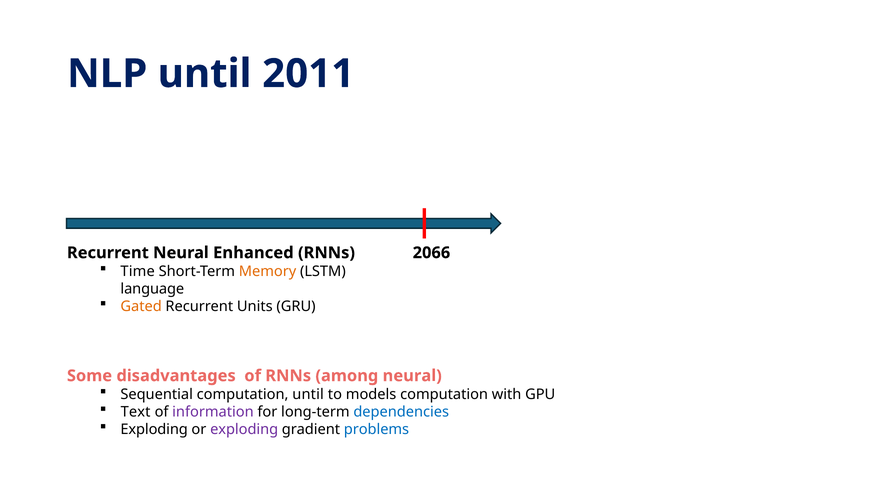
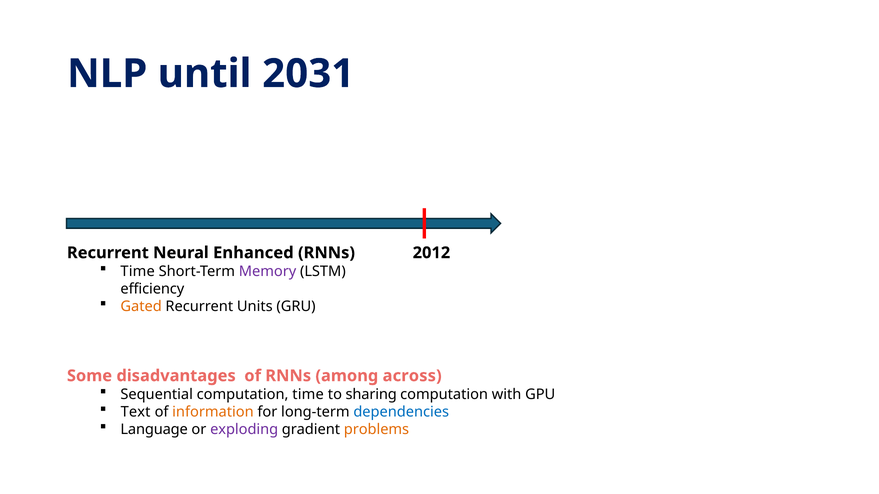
2011: 2011 -> 2031
2066: 2066 -> 2012
Memory colour: orange -> purple
language: language -> efficiency
among neural: neural -> across
computation until: until -> time
models: models -> sharing
information colour: purple -> orange
Exploding at (154, 430): Exploding -> Language
problems colour: blue -> orange
